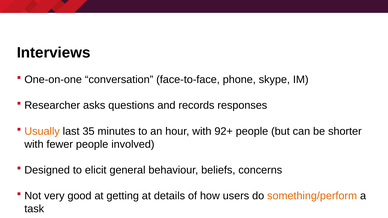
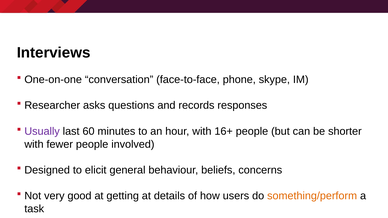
Usually colour: orange -> purple
35: 35 -> 60
92+: 92+ -> 16+
